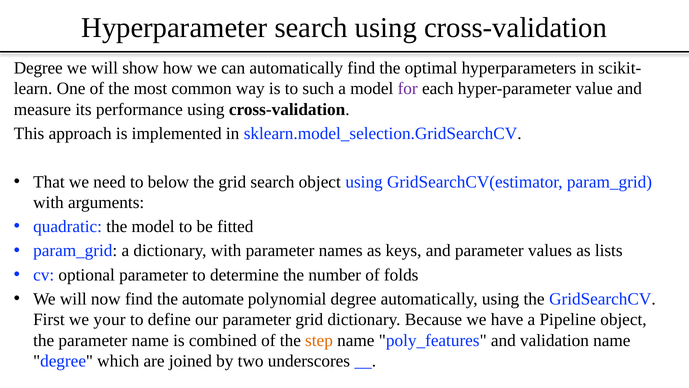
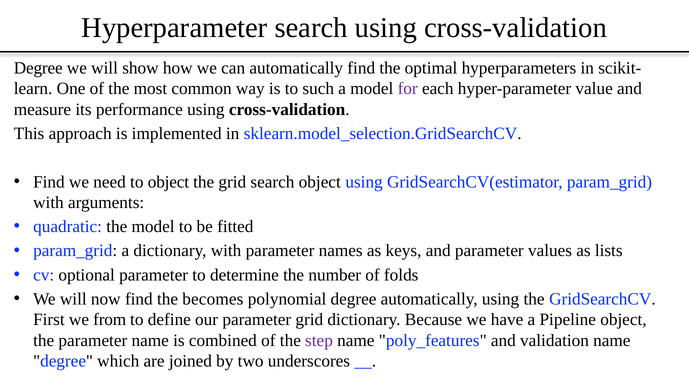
That at (49, 182): That -> Find
to below: below -> object
automate: automate -> becomes
your: your -> from
step colour: orange -> purple
